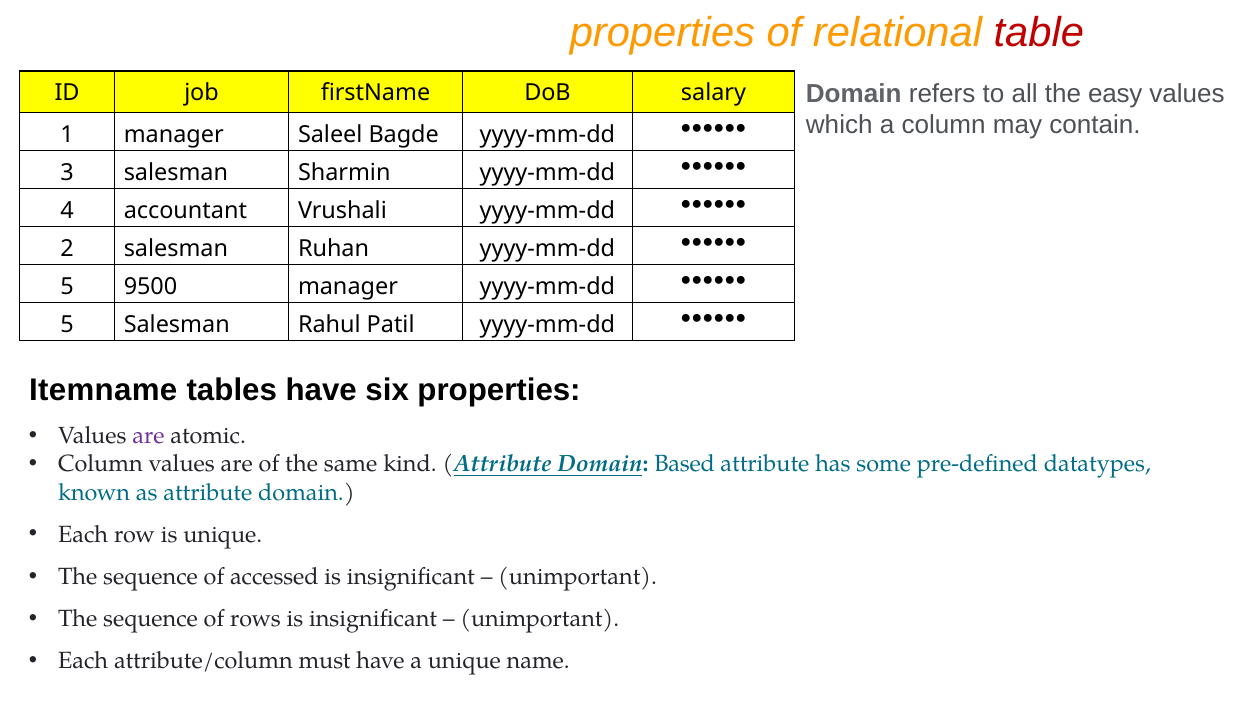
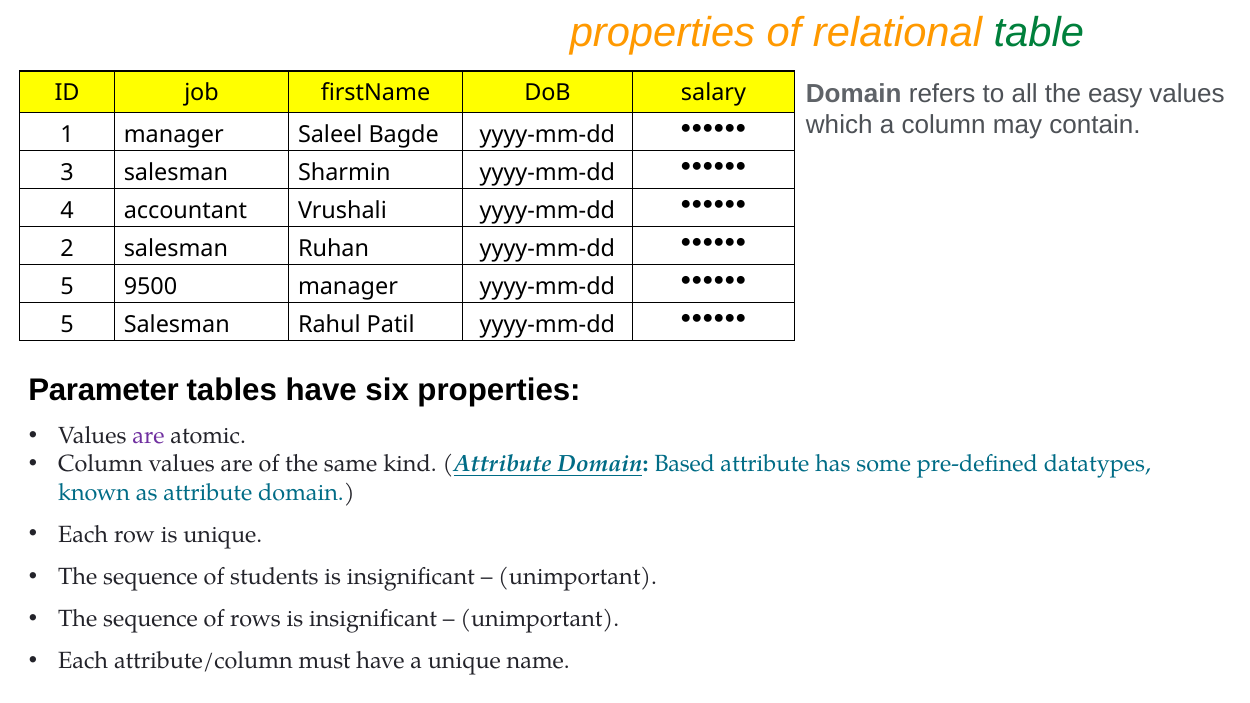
table colour: red -> green
Itemname: Itemname -> Parameter
accessed: accessed -> students
